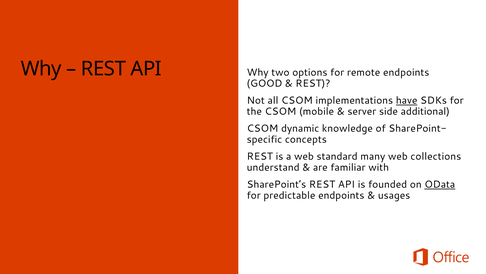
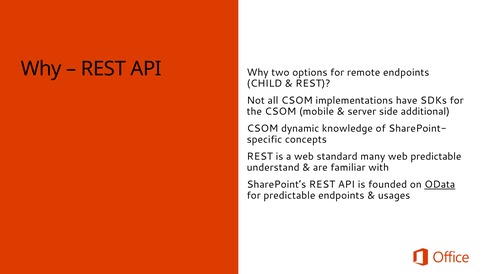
GOOD: GOOD -> CHILD
have underline: present -> none
web collections: collections -> predictable
